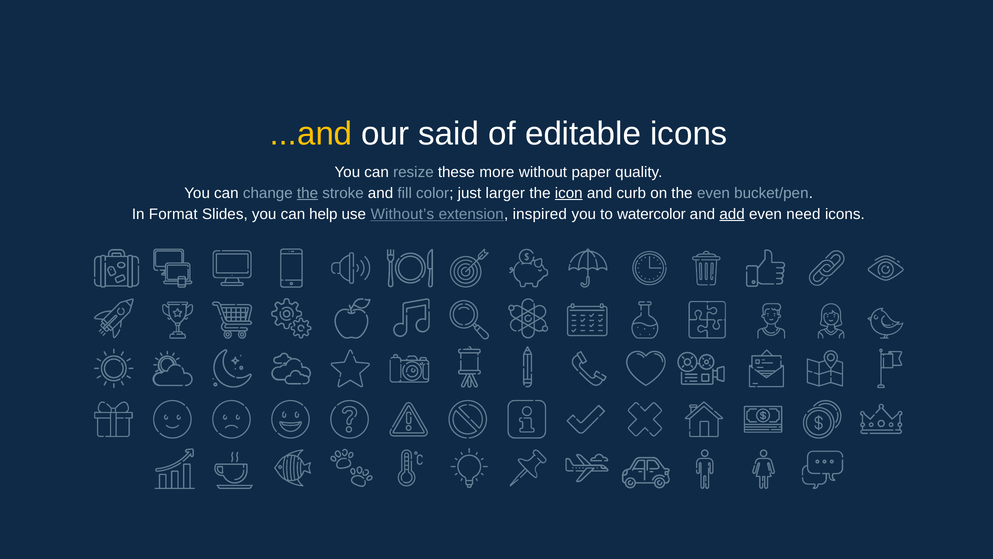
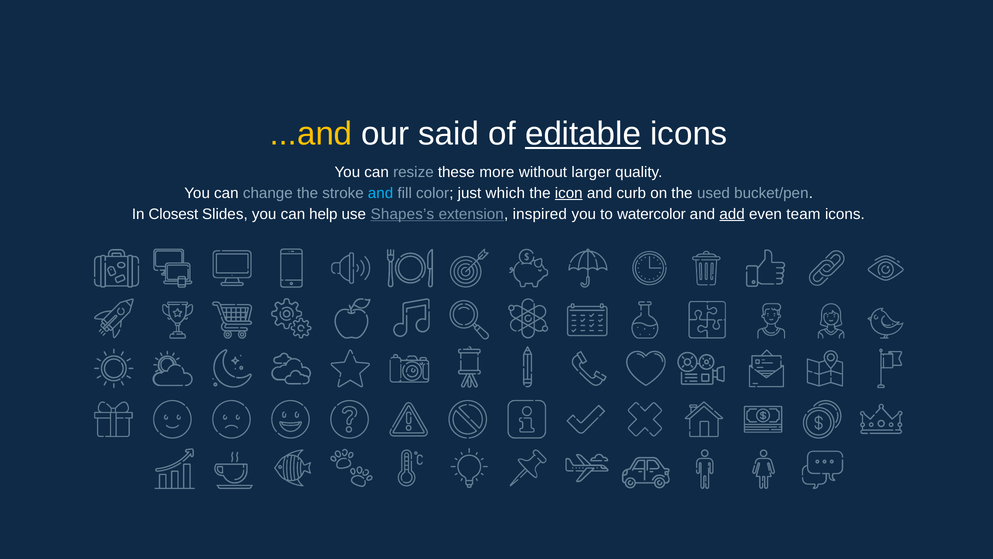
editable underline: none -> present
paper: paper -> larger
the at (308, 193) underline: present -> none
and at (381, 193) colour: white -> light blue
larger: larger -> which
the even: even -> used
Format: Format -> Closest
Without’s: Without’s -> Shapes’s
need: need -> team
